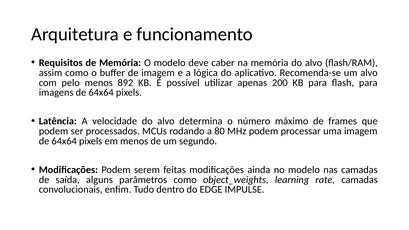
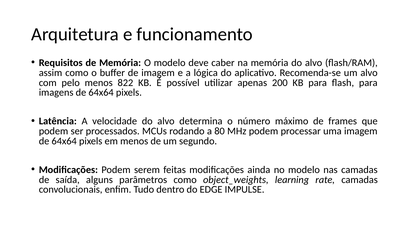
892: 892 -> 822
